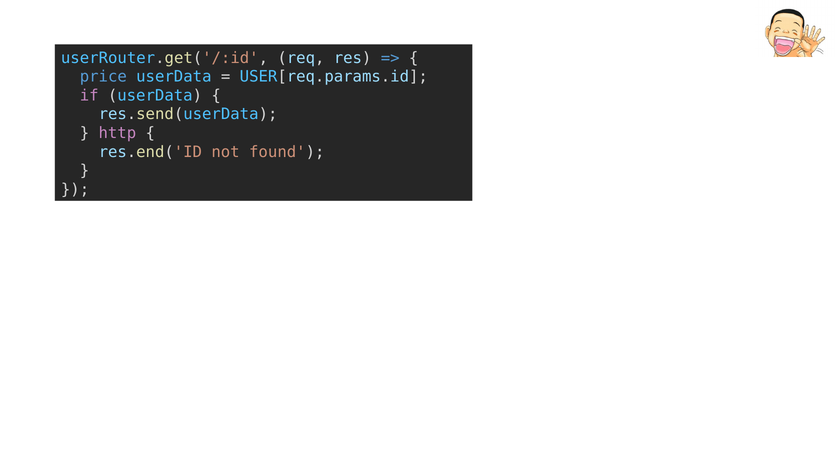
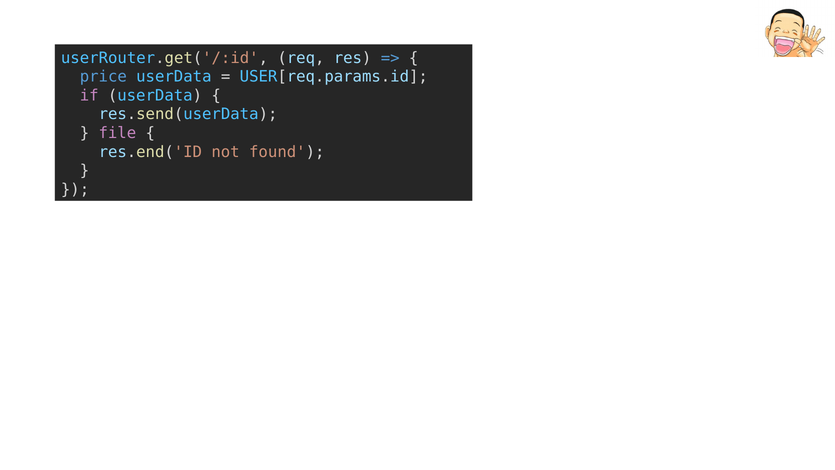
http: http -> file
